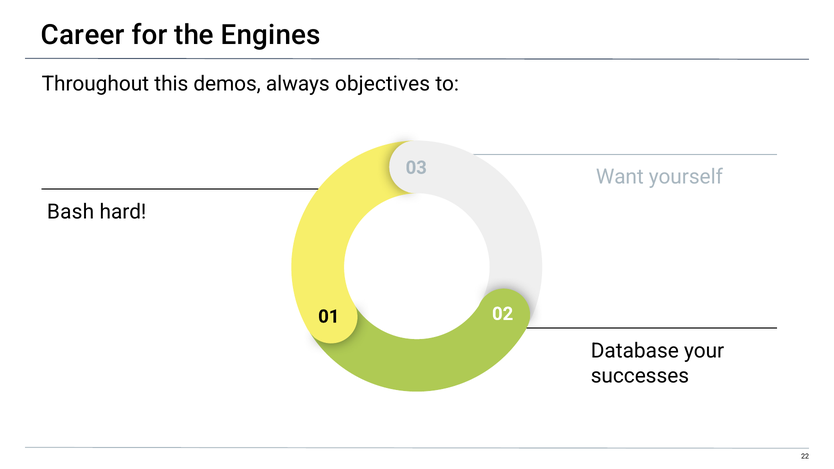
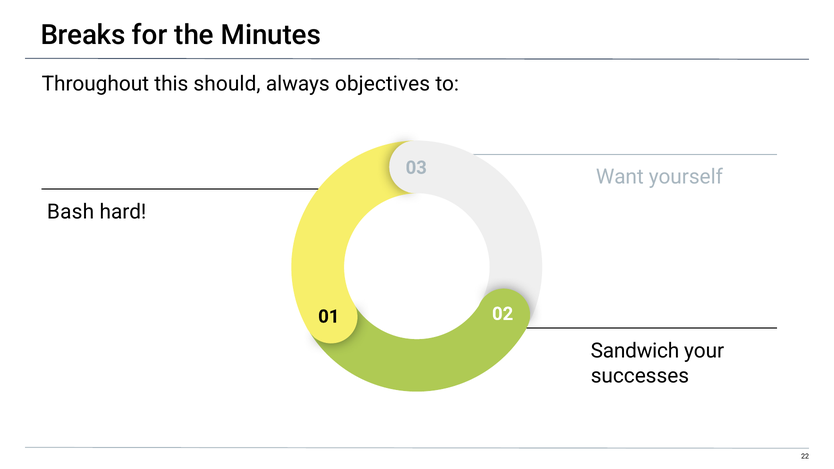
Career: Career -> Breaks
Engines: Engines -> Minutes
demos: demos -> should
Database: Database -> Sandwich
